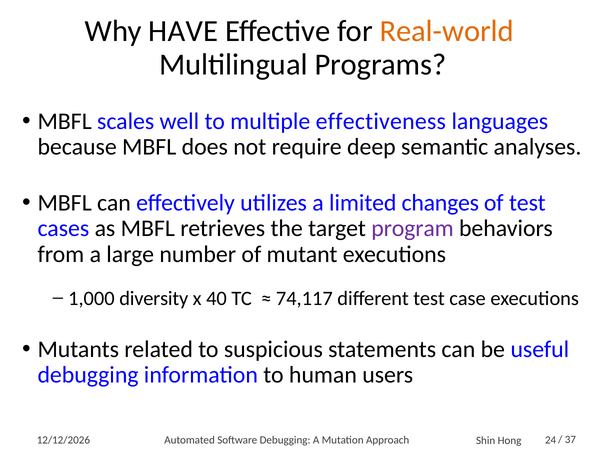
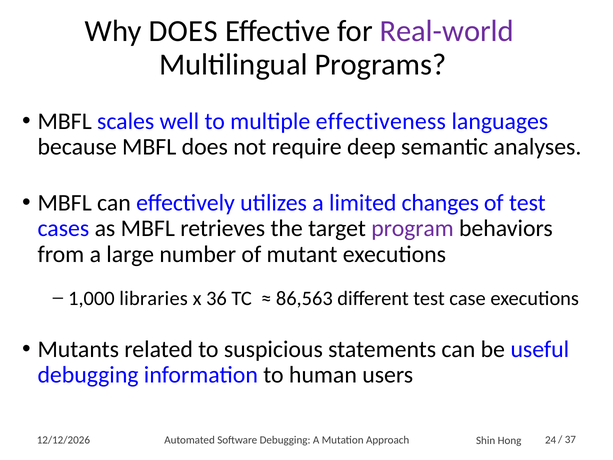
Why HAVE: HAVE -> DOES
Real-world colour: orange -> purple
diversity: diversity -> libraries
40: 40 -> 36
74,117: 74,117 -> 86,563
